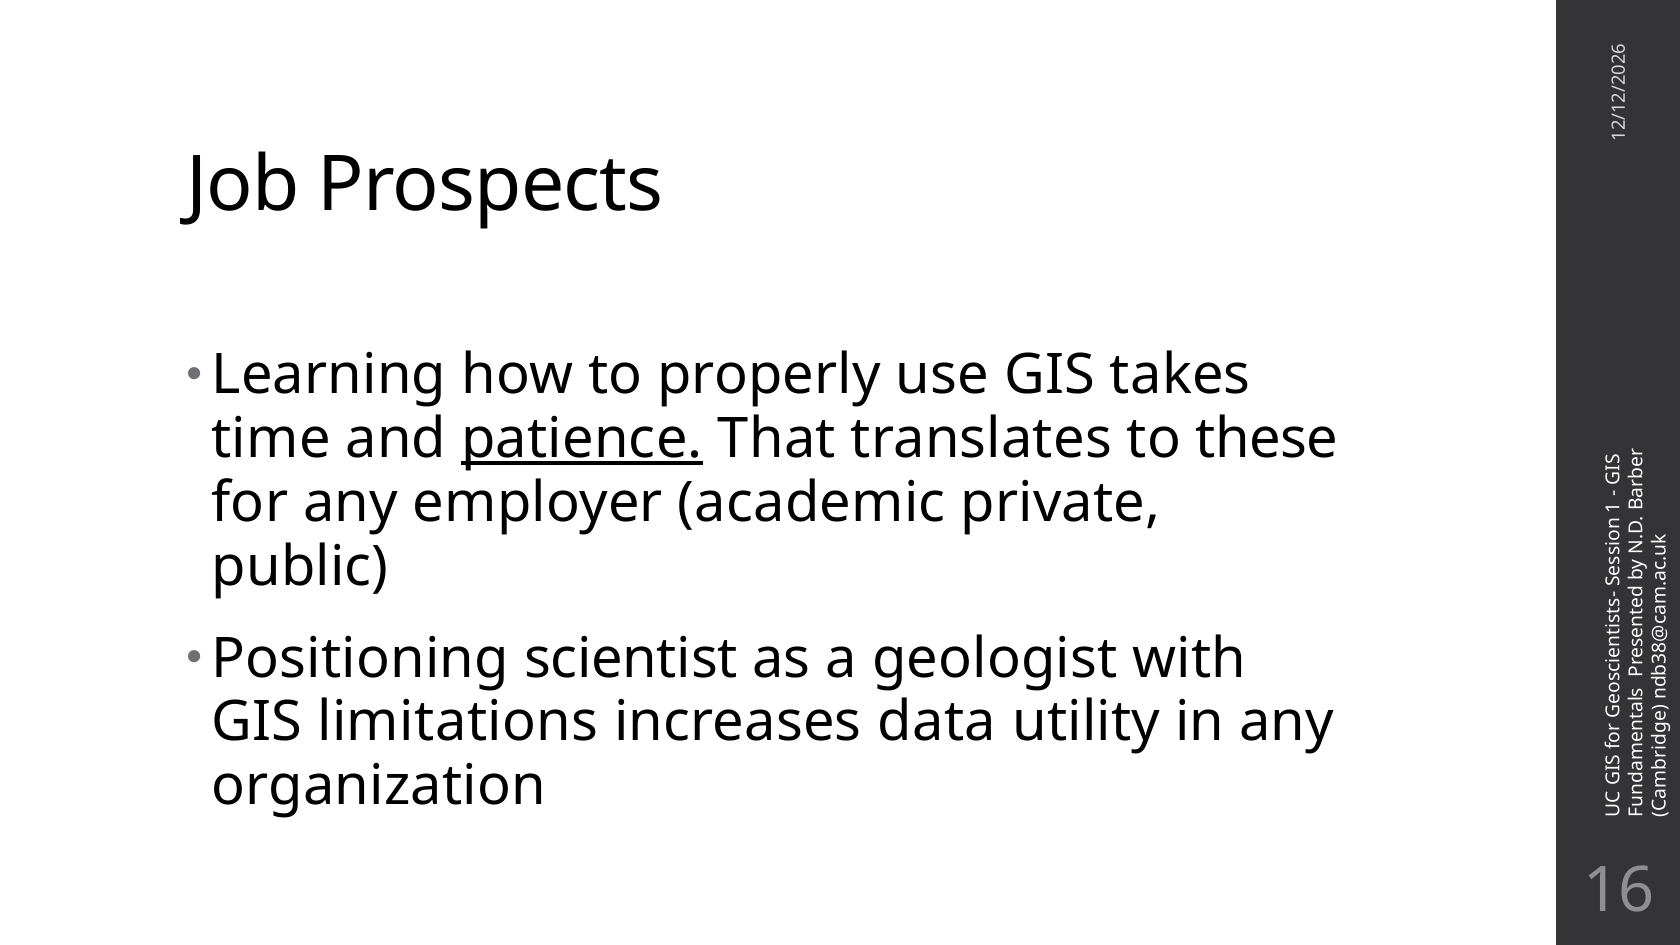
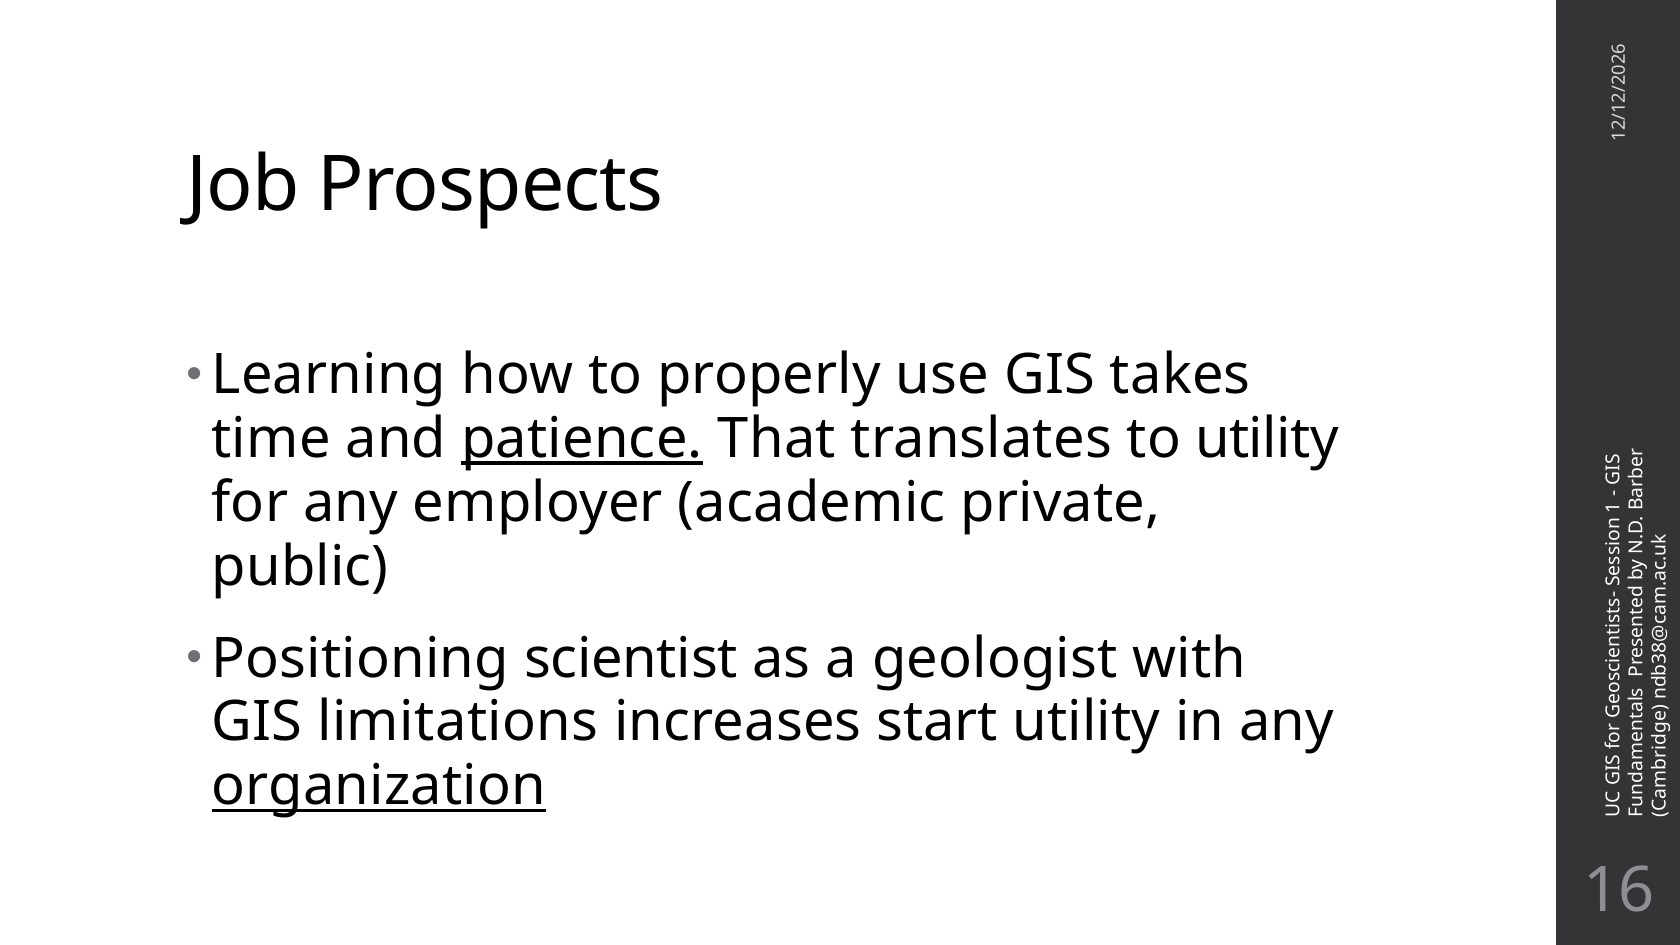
to these: these -> utility
data: data -> start
organization underline: none -> present
